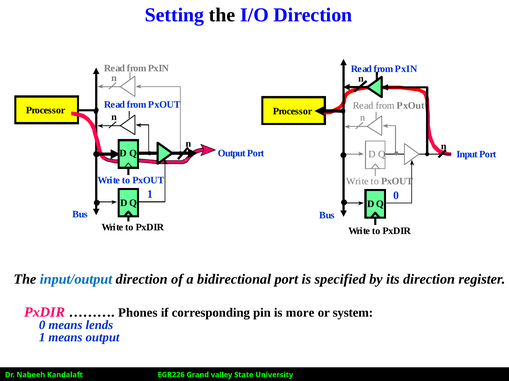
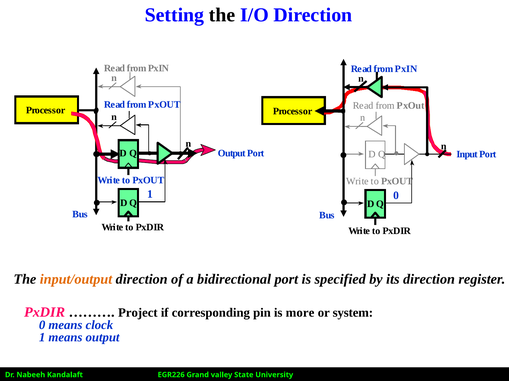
input/output colour: blue -> orange
Phones: Phones -> Project
lends: lends -> clock
